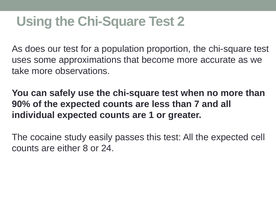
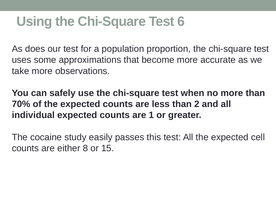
2: 2 -> 6
90%: 90% -> 70%
7: 7 -> 2
24: 24 -> 15
